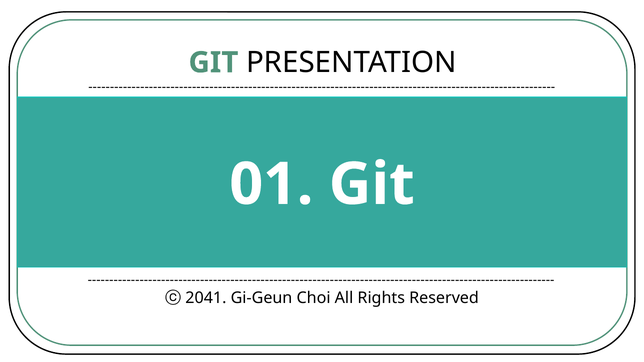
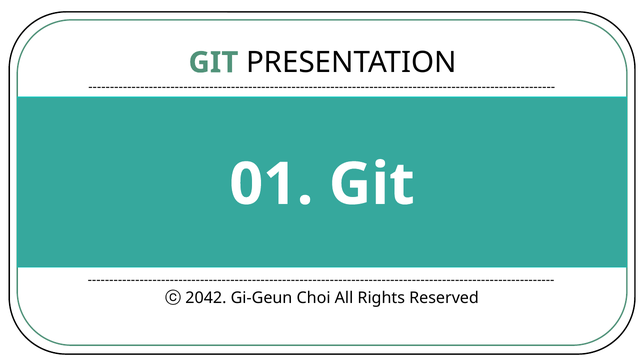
2041: 2041 -> 2042
